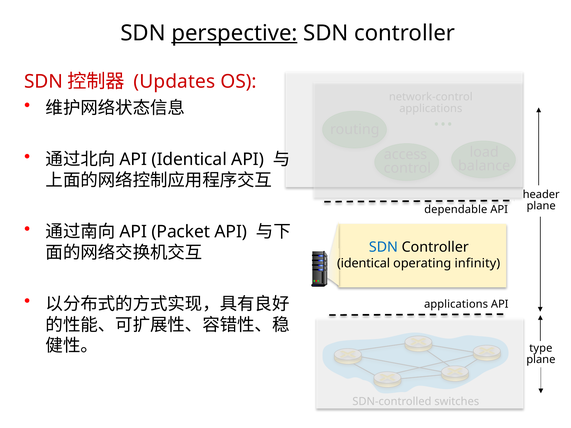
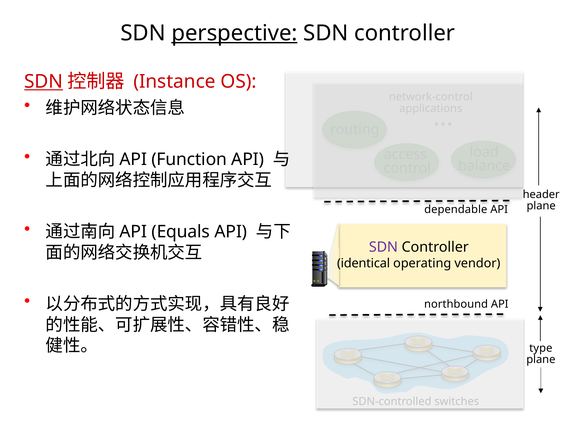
SDN at (44, 82) underline: none -> present
Updates: Updates -> Instance
API Identical: Identical -> Function
Packet: Packet -> Equals
SDN at (383, 247) colour: blue -> purple
infinity: infinity -> vendor
applications at (456, 304): applications -> northbound
